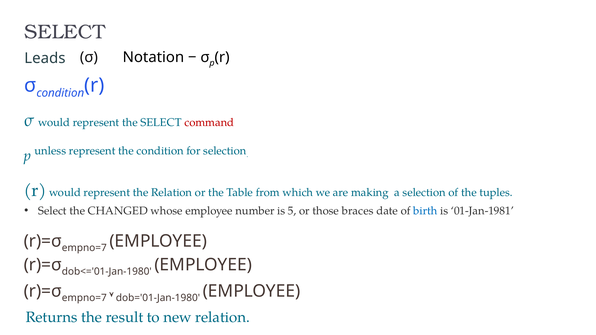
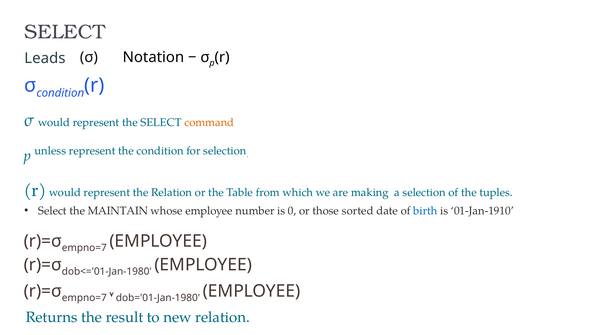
command colour: red -> orange
CHANGED: CHANGED -> MAINTAIN
5: 5 -> 0
braces: braces -> sorted
01-Jan-1981: 01-Jan-1981 -> 01-Jan-1910
